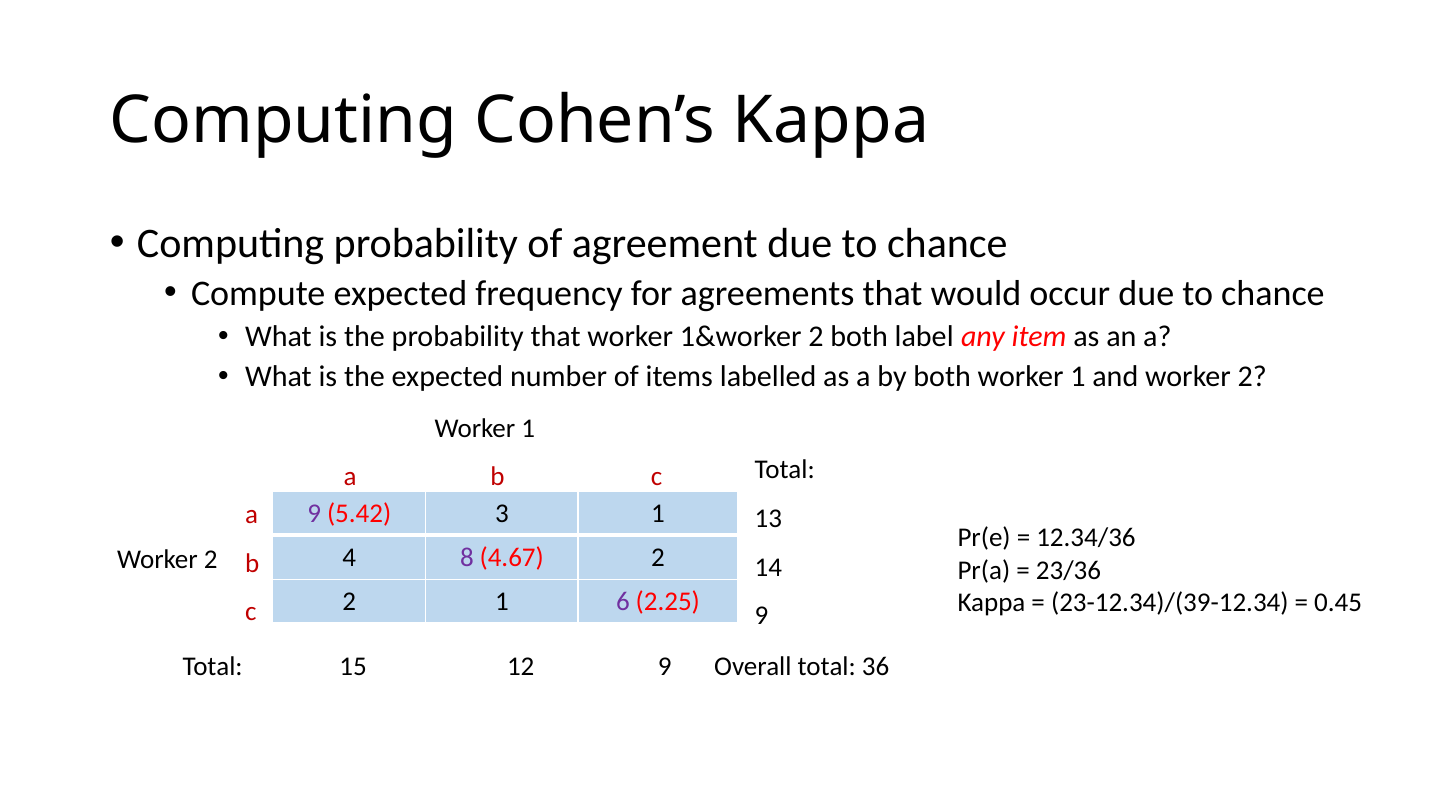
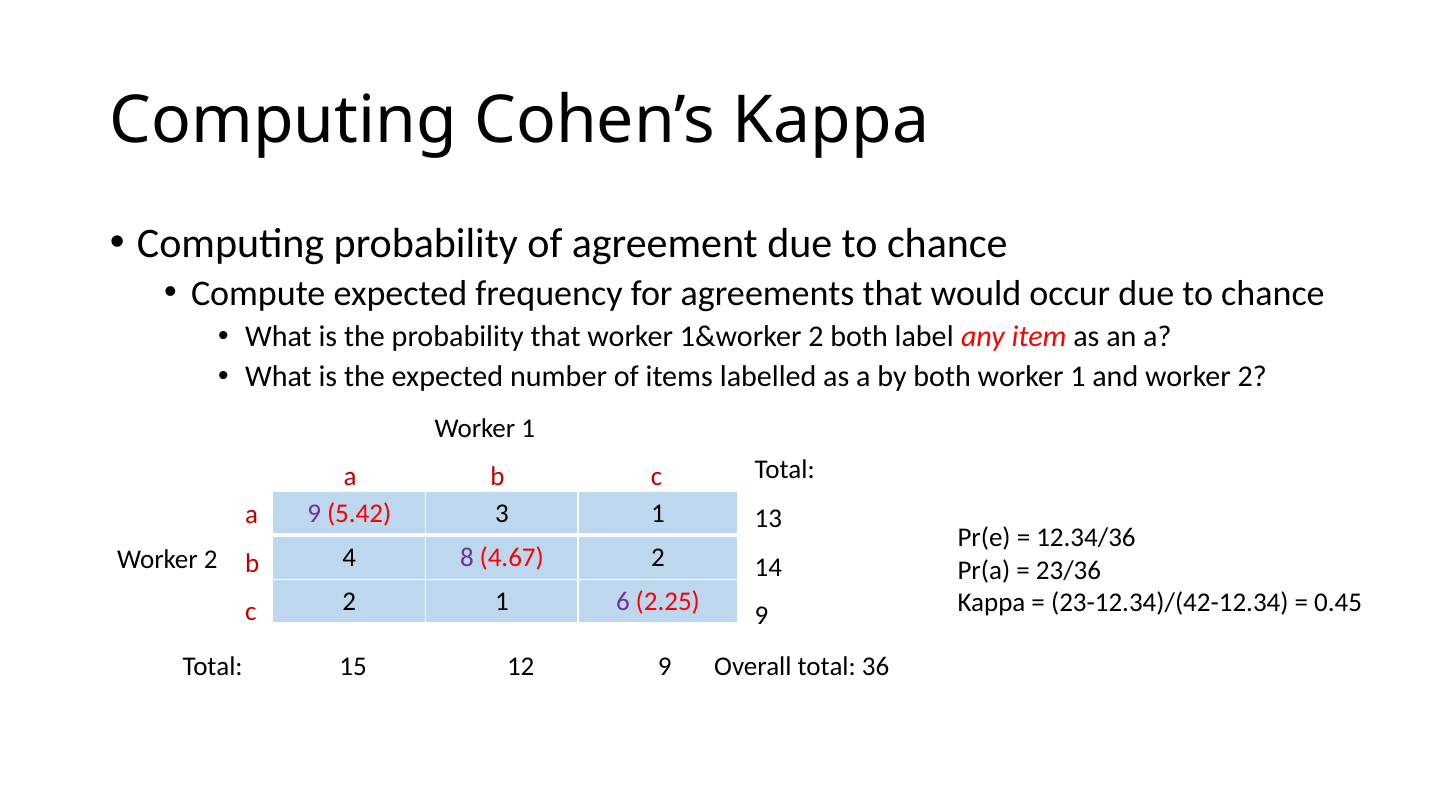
23-12.34)/(39-12.34: 23-12.34)/(39-12.34 -> 23-12.34)/(42-12.34
